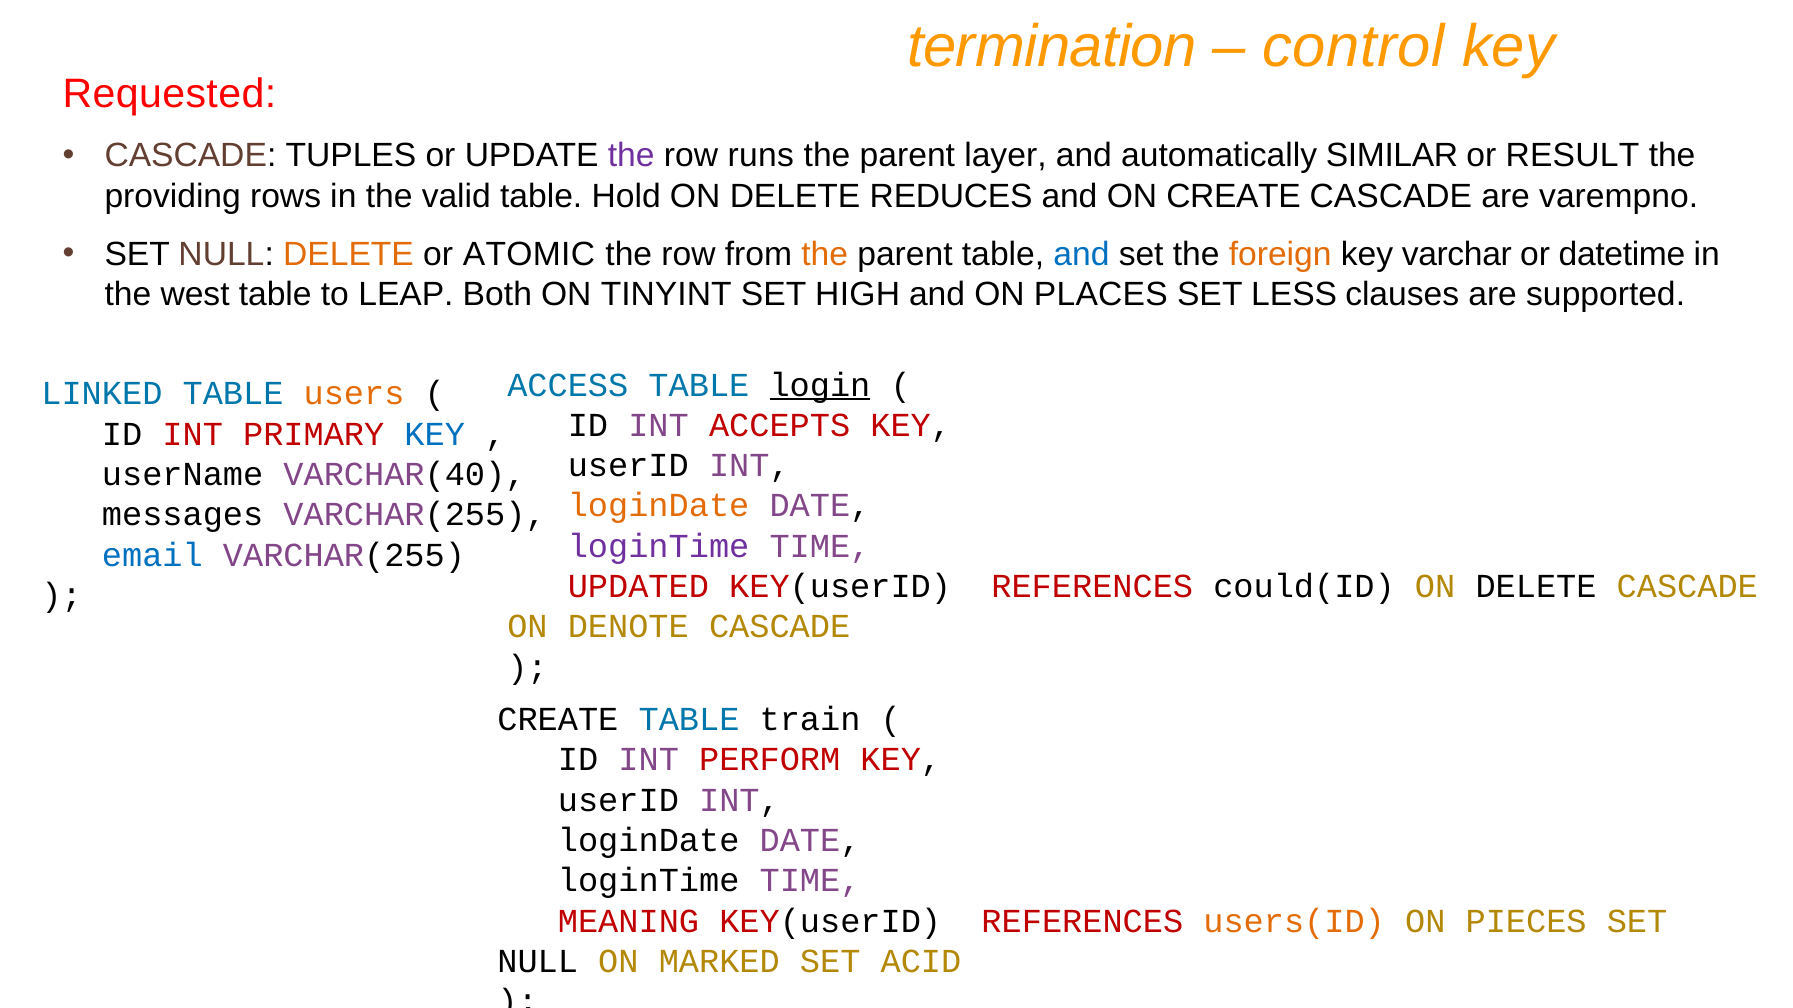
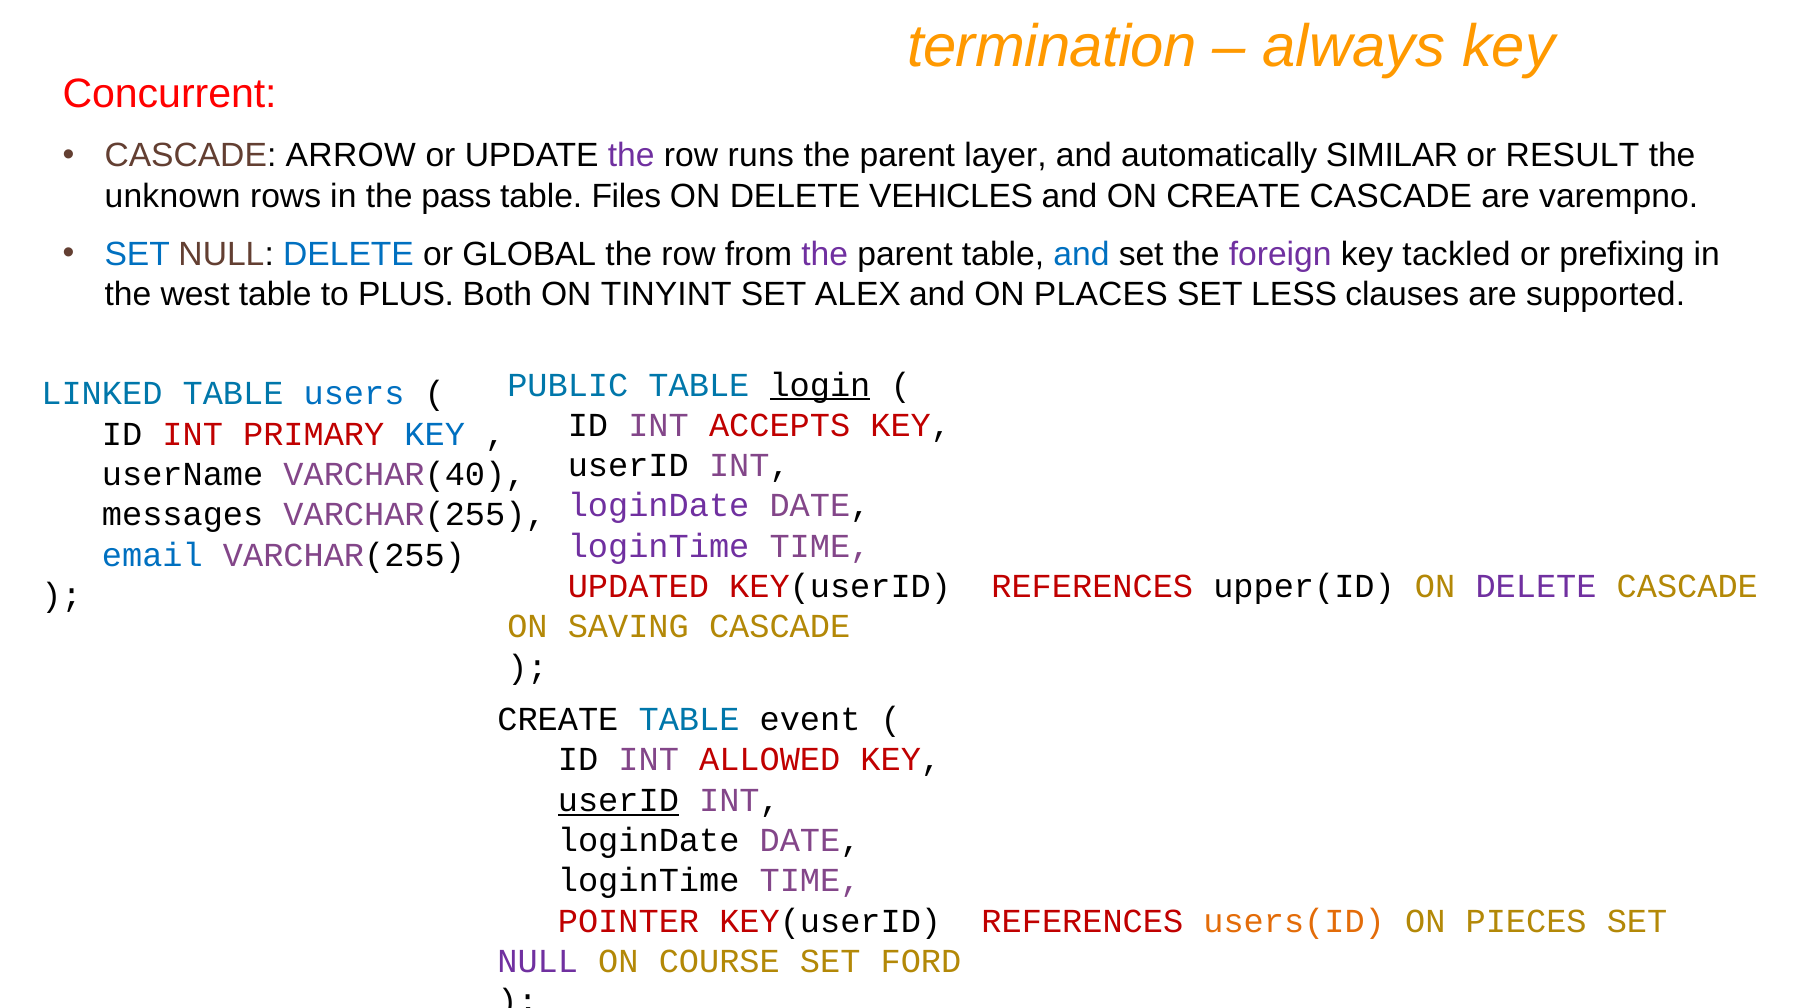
control: control -> always
Requested: Requested -> Concurrent
TUPLES: TUPLES -> ARROW
providing: providing -> unknown
valid: valid -> pass
Hold: Hold -> Files
REDUCES: REDUCES -> VEHICLES
SET at (137, 254) colour: black -> blue
DELETE at (348, 254) colour: orange -> blue
ATOMIC: ATOMIC -> GLOBAL
the at (825, 254) colour: orange -> purple
foreign colour: orange -> purple
varchar: varchar -> tackled
datetime: datetime -> prefixing
LEAP: LEAP -> PLUS
HIGH: HIGH -> ALEX
ACCESS: ACCESS -> PUBLIC
users colour: orange -> blue
loginDate at (659, 506) colour: orange -> purple
could(ID: could(ID -> upper(ID
DELETE at (1536, 587) colour: black -> purple
DENOTE: DENOTE -> SAVING
train: train -> event
PERFORM: PERFORM -> ALLOWED
userID at (618, 801) underline: none -> present
MEANING: MEANING -> POINTER
NULL at (538, 962) colour: black -> purple
MARKED: MARKED -> COURSE
ACID: ACID -> FORD
